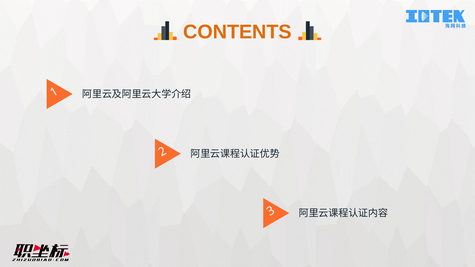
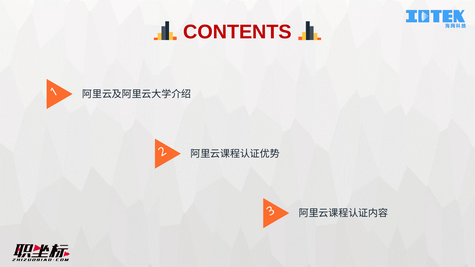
CONTENTS colour: orange -> red
